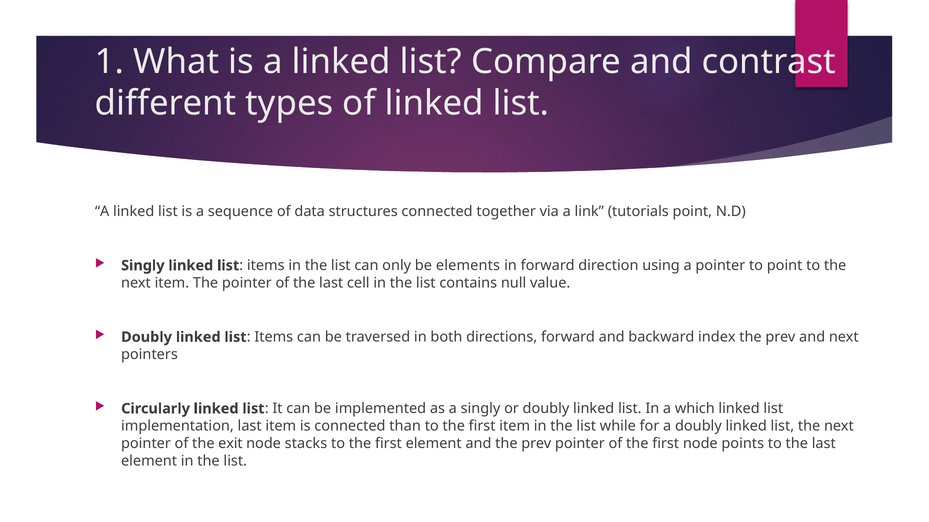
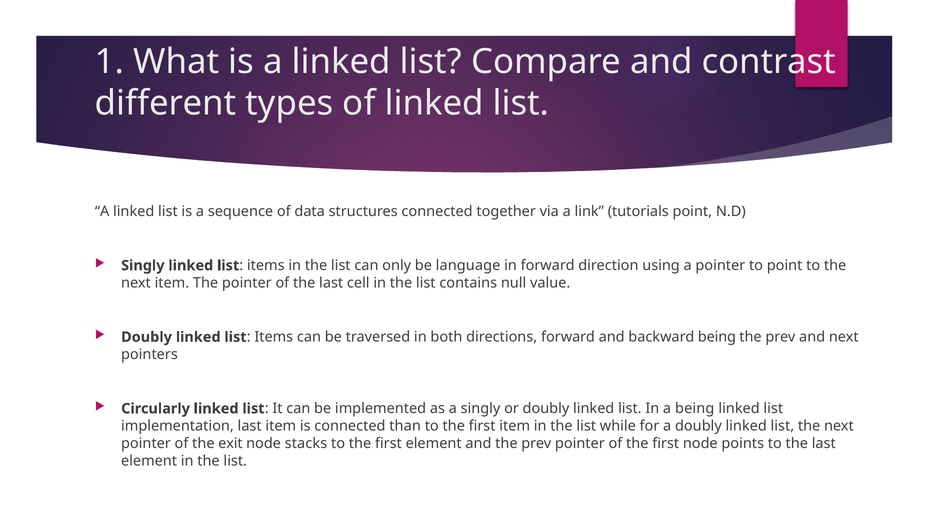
elements: elements -> language
backward index: index -> being
a which: which -> being
